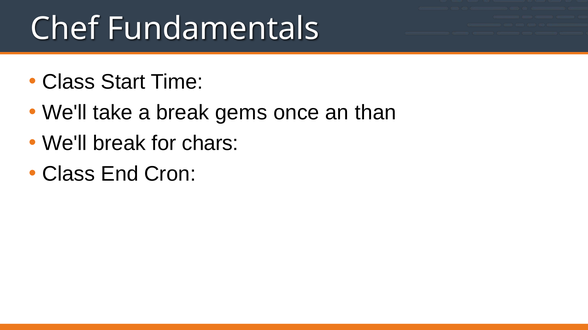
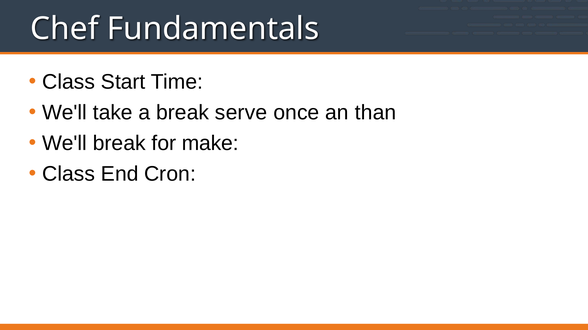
gems: gems -> serve
chars: chars -> make
